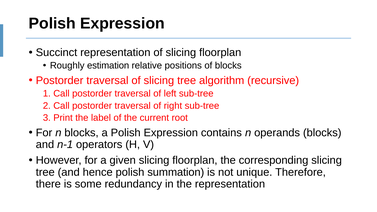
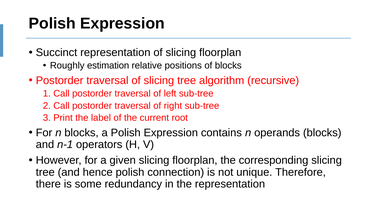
summation: summation -> connection
